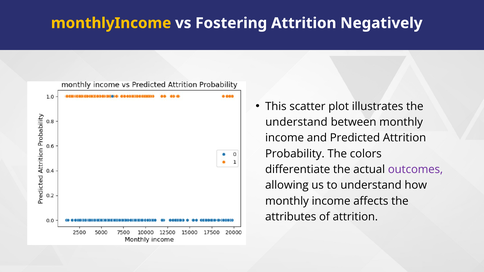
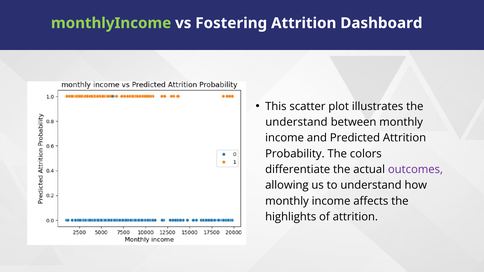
monthlyIncome colour: yellow -> light green
Negatively: Negatively -> Dashboard
attributes: attributes -> highlights
